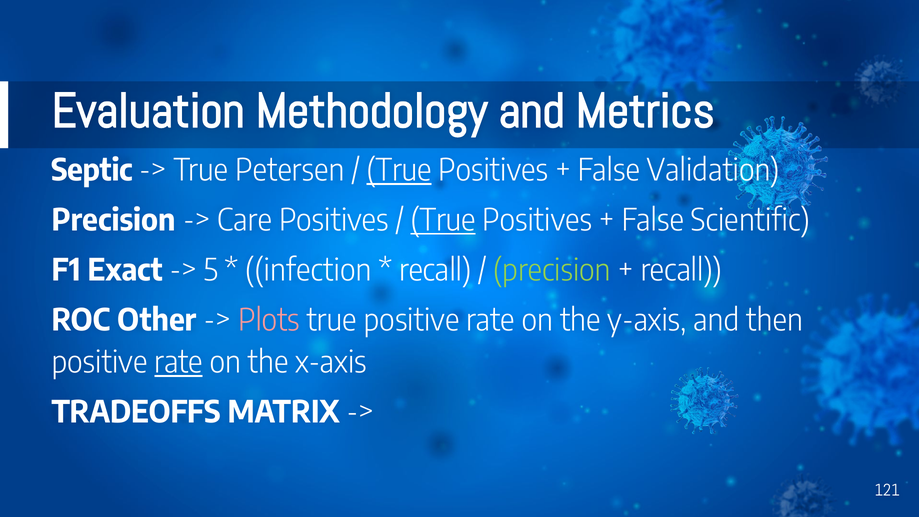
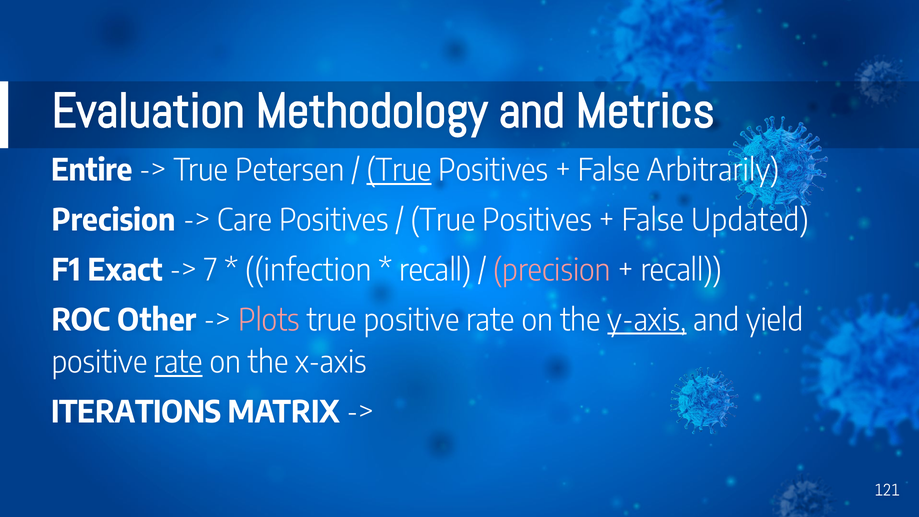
Septic: Septic -> Entire
Validation: Validation -> Arbitrarily
True at (443, 221) underline: present -> none
Scientific: Scientific -> Updated
5: 5 -> 7
precision at (552, 271) colour: light green -> pink
y-axis underline: none -> present
then: then -> yield
TRADEOFFS: TRADEOFFS -> ITERATIONS
